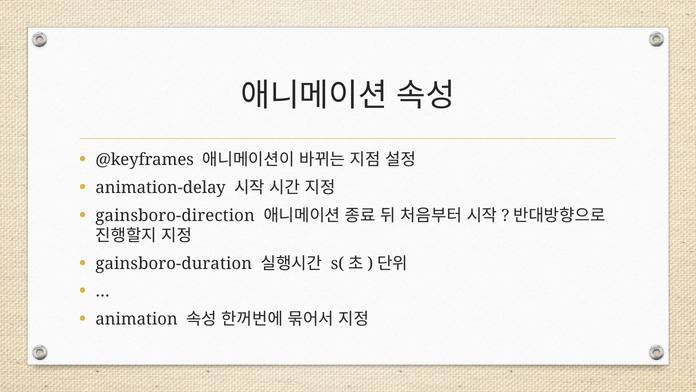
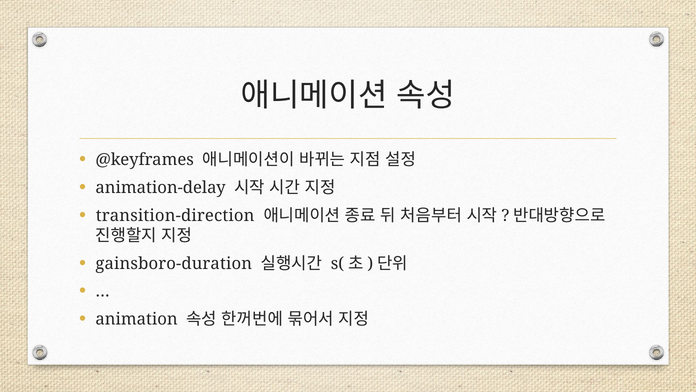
gainsboro-direction: gainsboro-direction -> transition-direction
